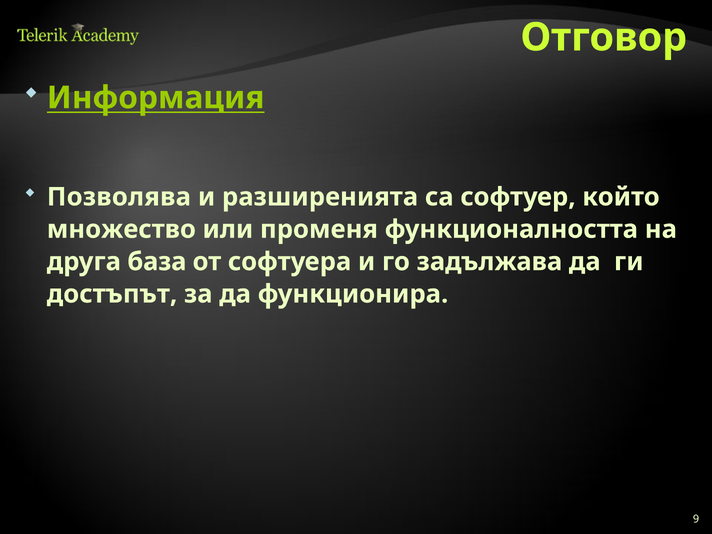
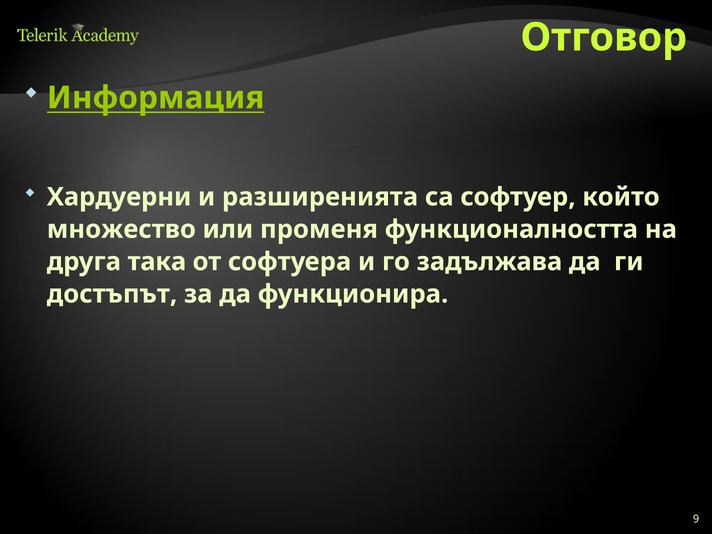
Позволява: Позволява -> Хардуерни
база: база -> така
